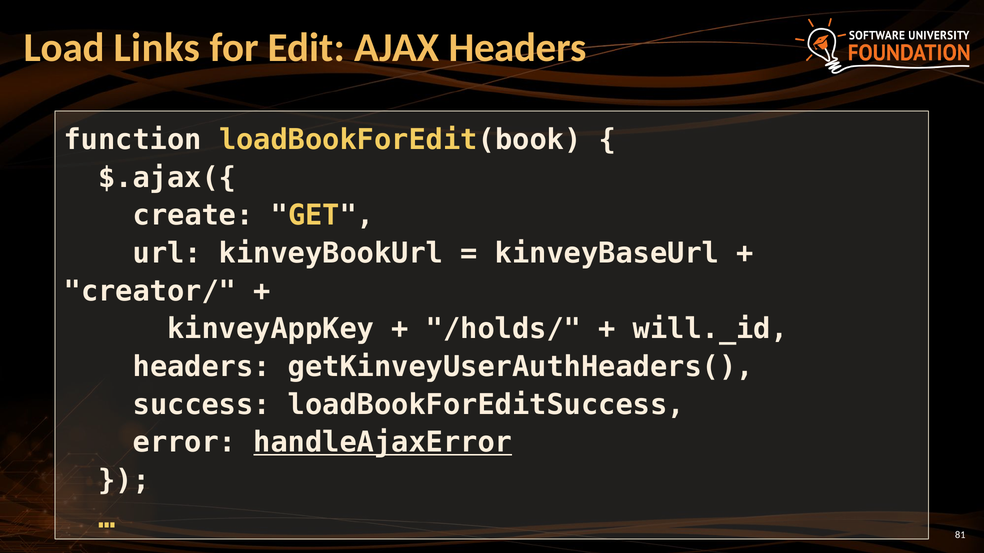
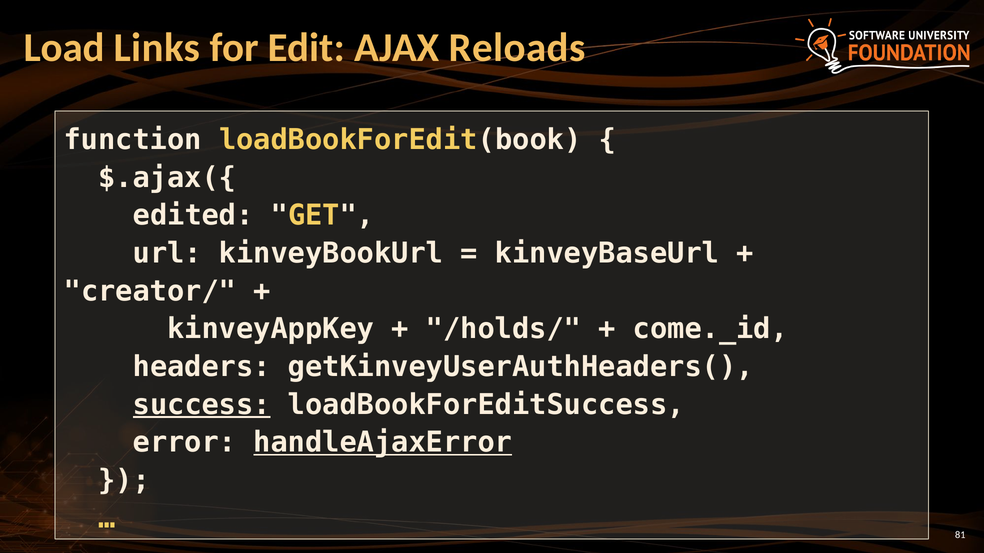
AJAX Headers: Headers -> Reloads
create: create -> edited
will._id: will._id -> come._id
success underline: none -> present
